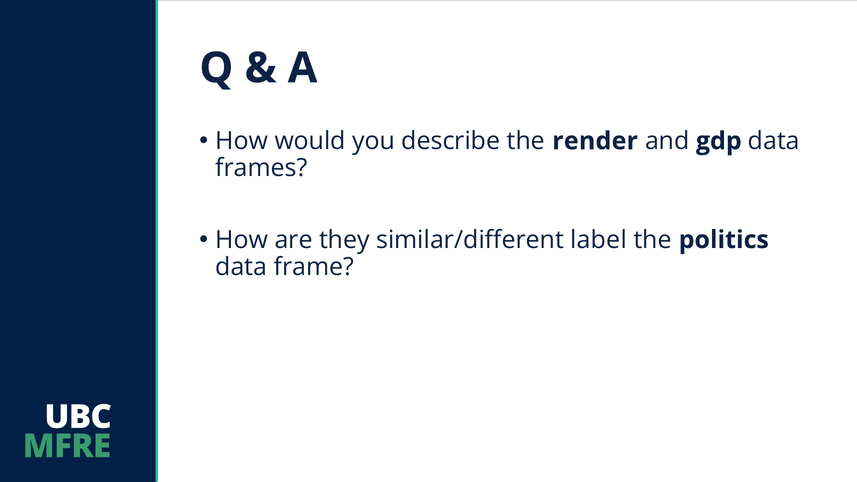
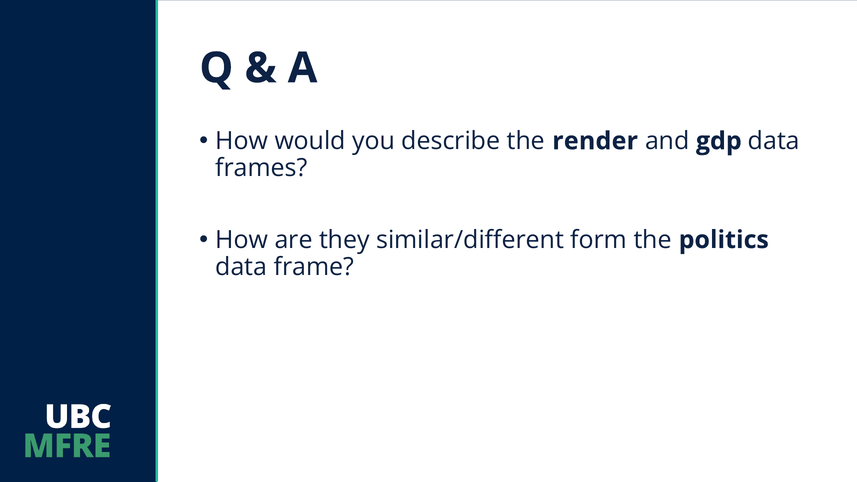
label: label -> form
